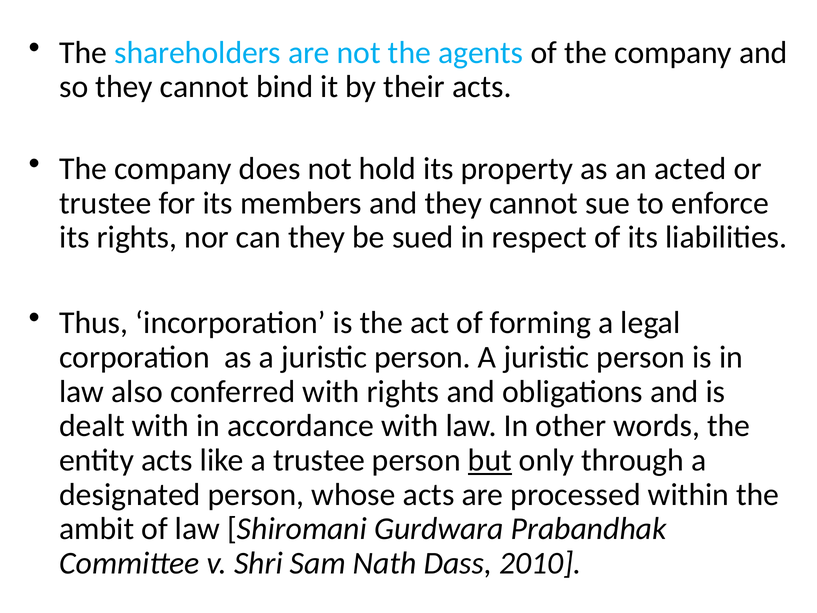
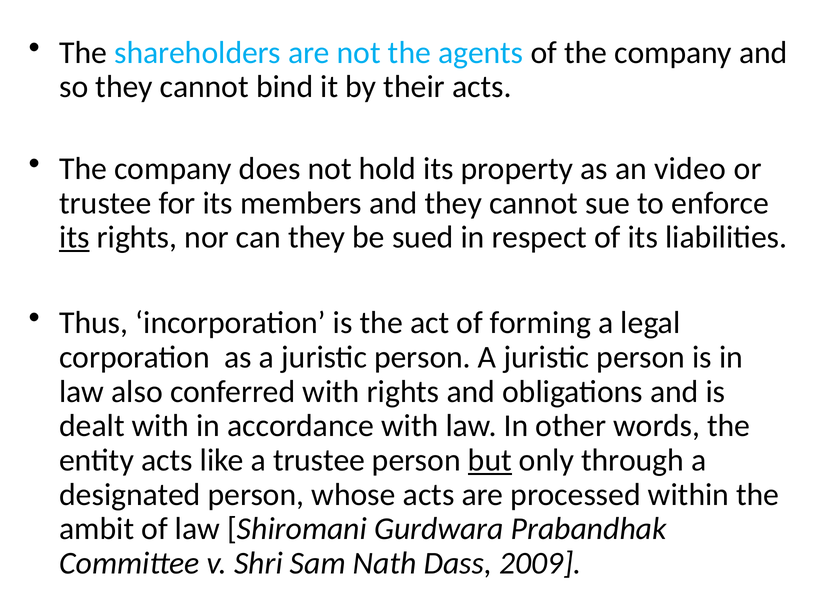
acted: acted -> video
its at (74, 237) underline: none -> present
2010: 2010 -> 2009
